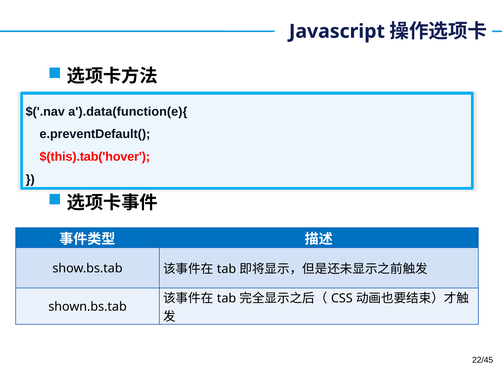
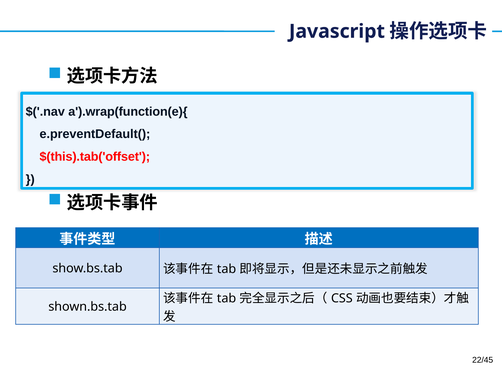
a').data(function(e){: a').data(function(e){ -> a').wrap(function(e){
$(this).tab('hover: $(this).tab('hover -> $(this).tab('offset
